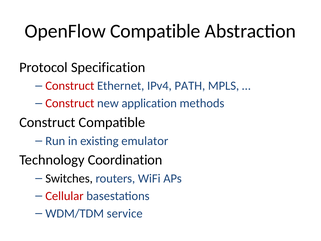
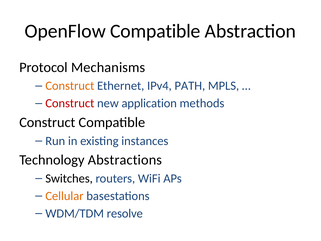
Specification: Specification -> Mechanisms
Construct at (70, 86) colour: red -> orange
emulator: emulator -> instances
Coordination: Coordination -> Abstractions
Cellular colour: red -> orange
service: service -> resolve
